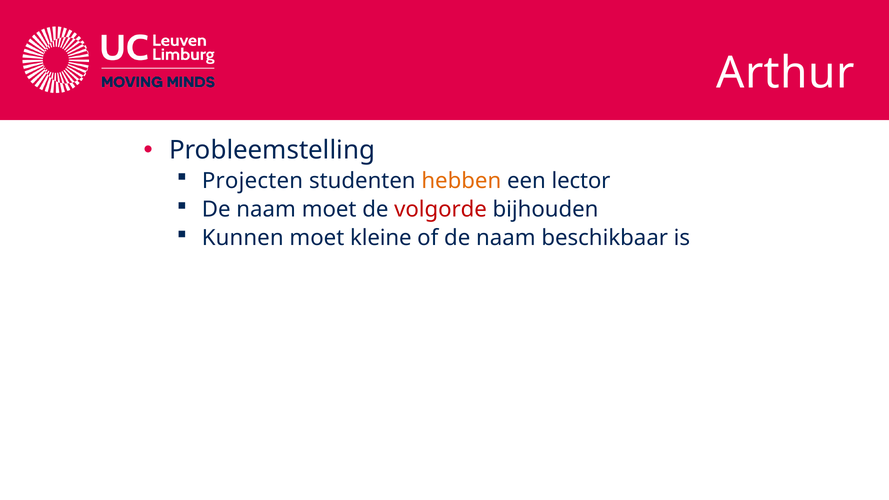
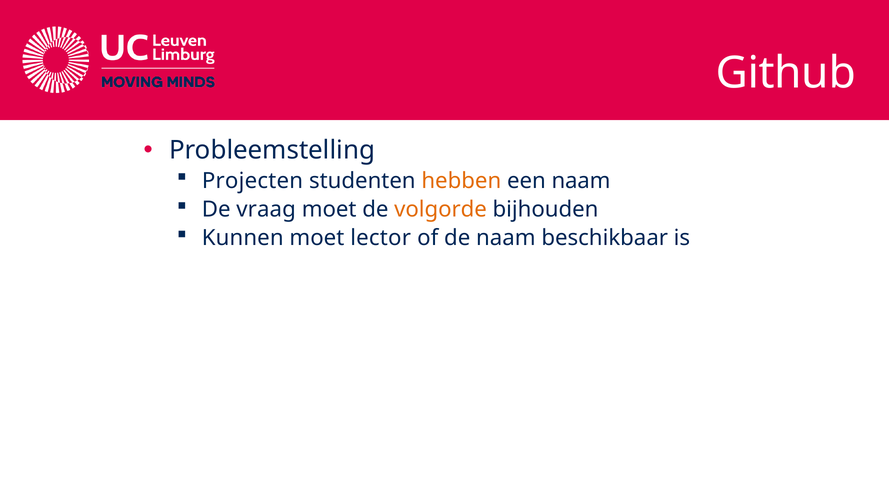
Arthur: Arthur -> Github
een lector: lector -> naam
naam at (266, 210): naam -> vraag
volgorde colour: red -> orange
kleine: kleine -> lector
